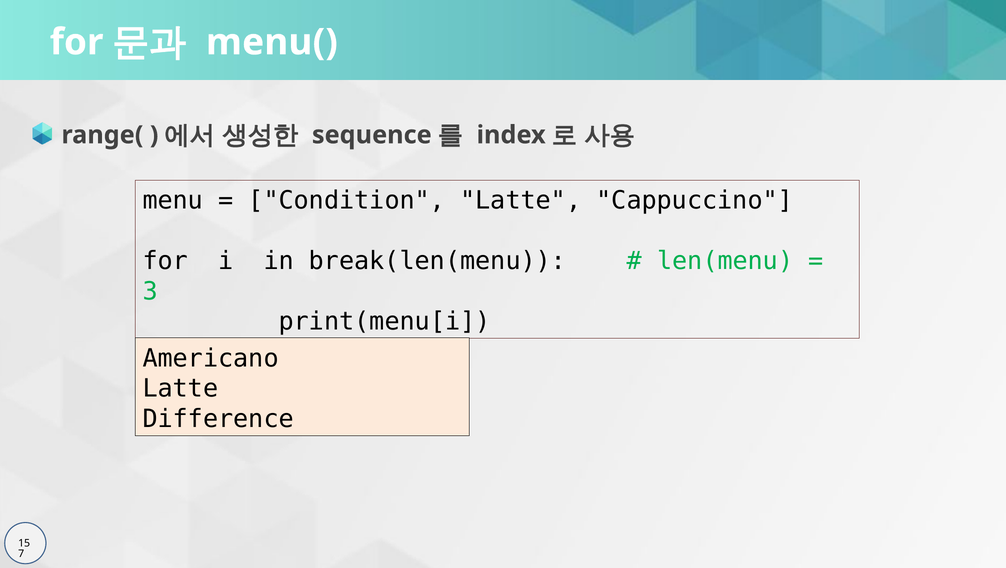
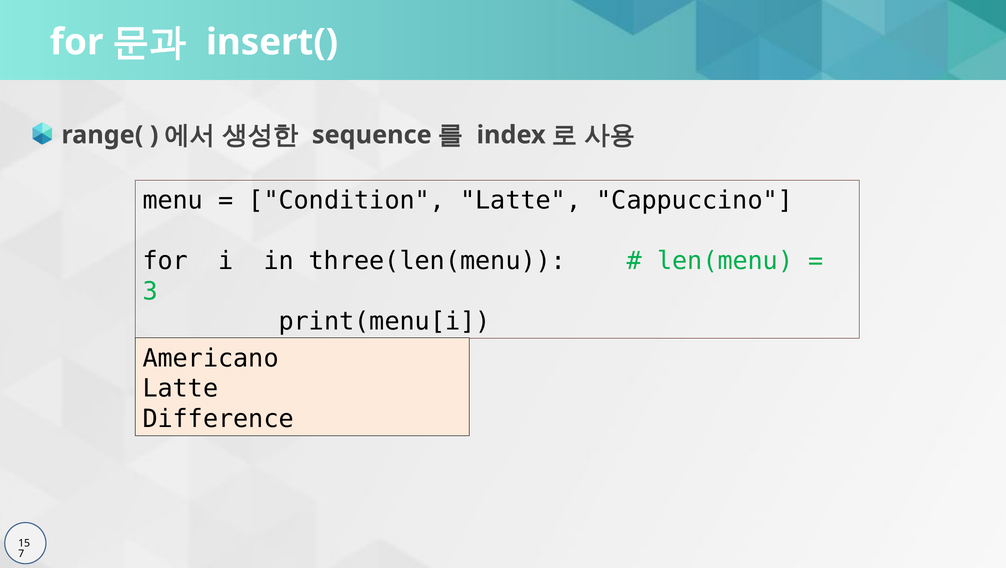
menu(: menu( -> insert(
break(len(menu: break(len(menu -> three(len(menu
